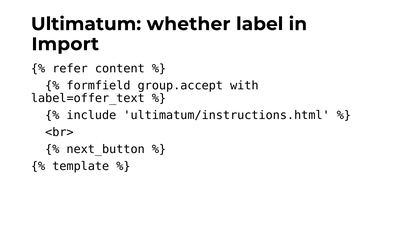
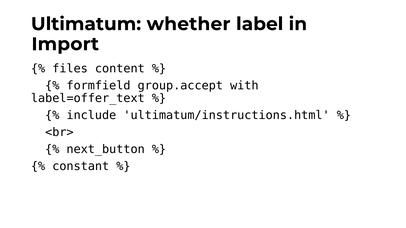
refer: refer -> files
template: template -> constant
